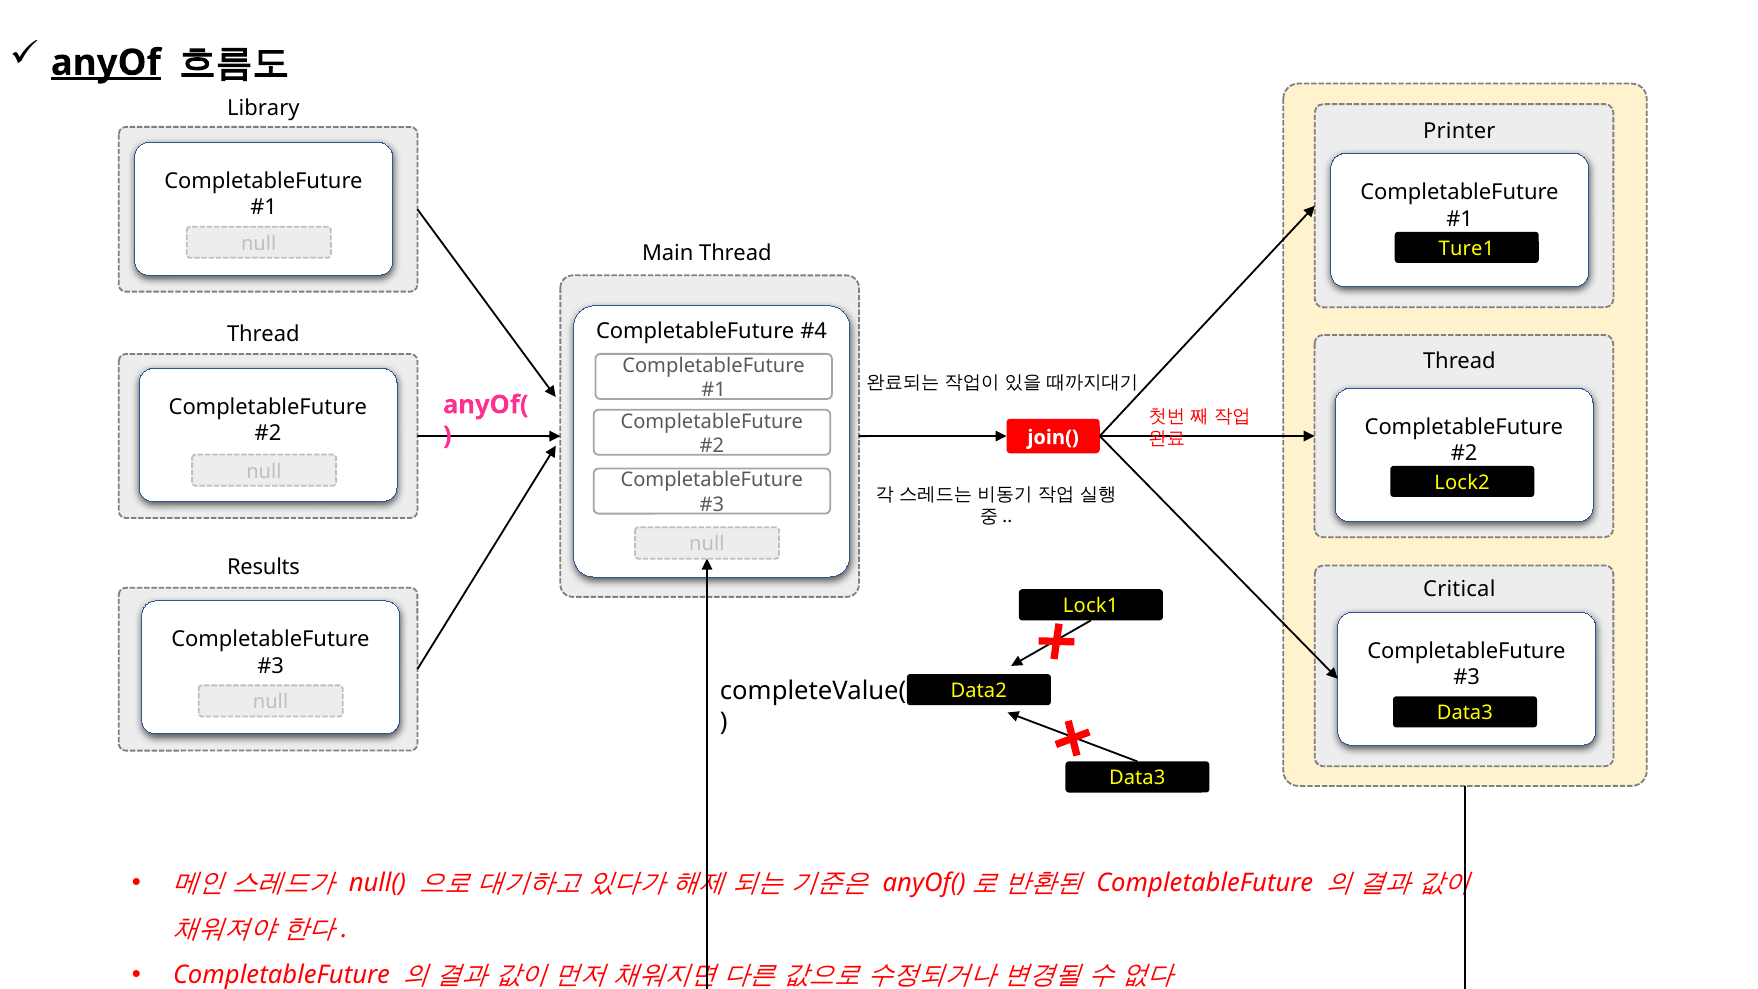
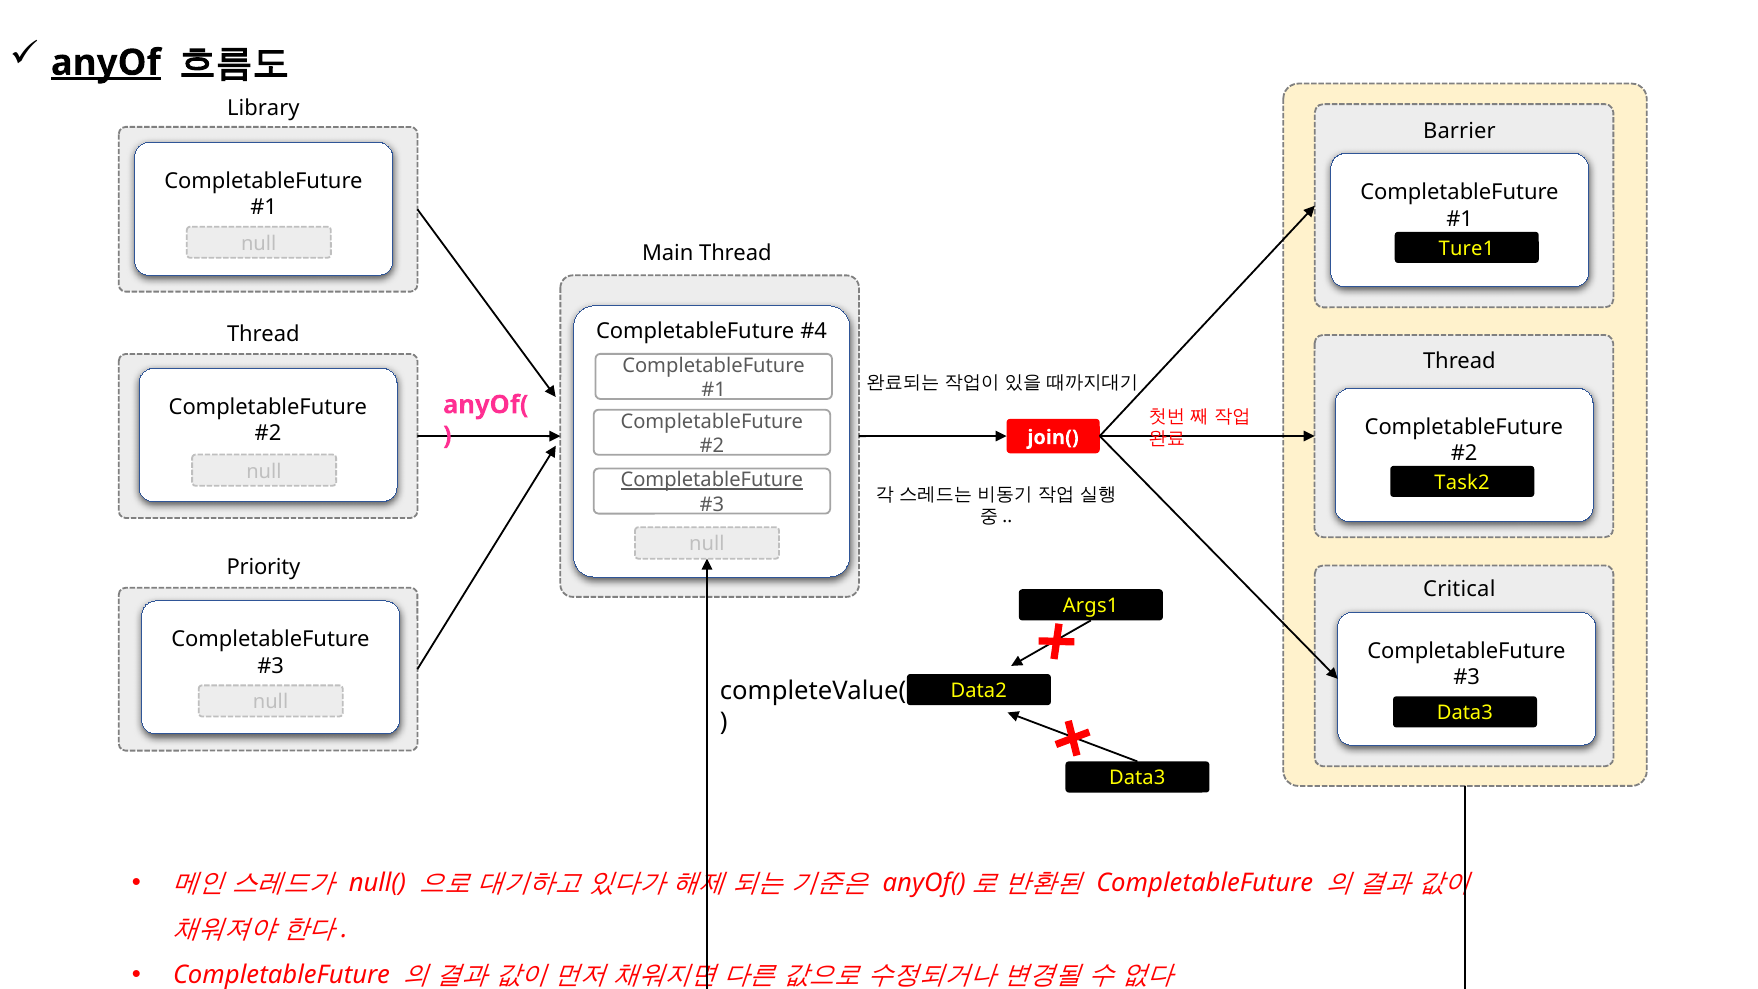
Printer: Printer -> Barrier
CompletableFuture at (712, 480) underline: none -> present
Lock2: Lock2 -> Task2
Results: Results -> Priority
Lock1: Lock1 -> Args1
